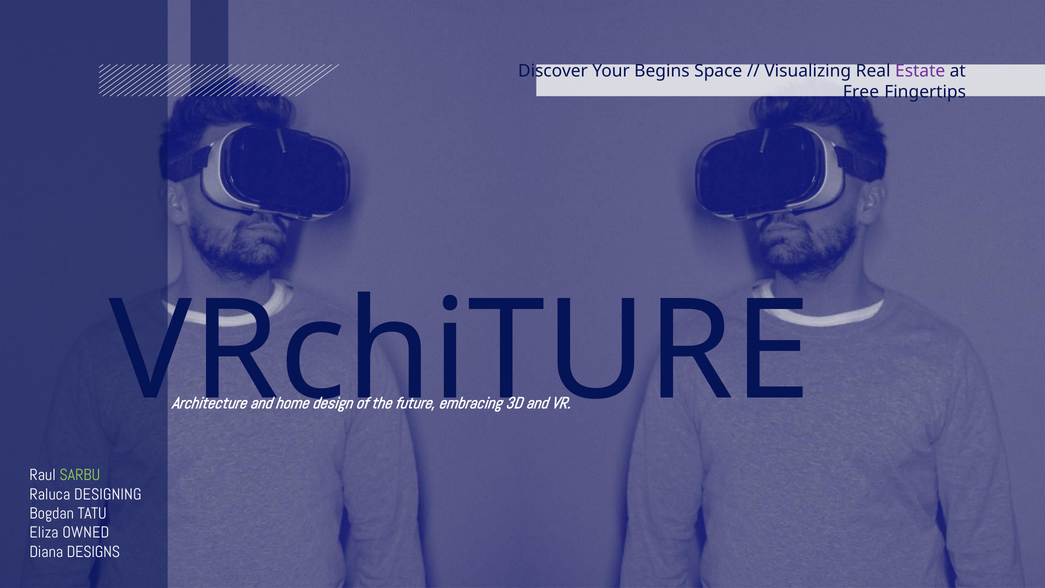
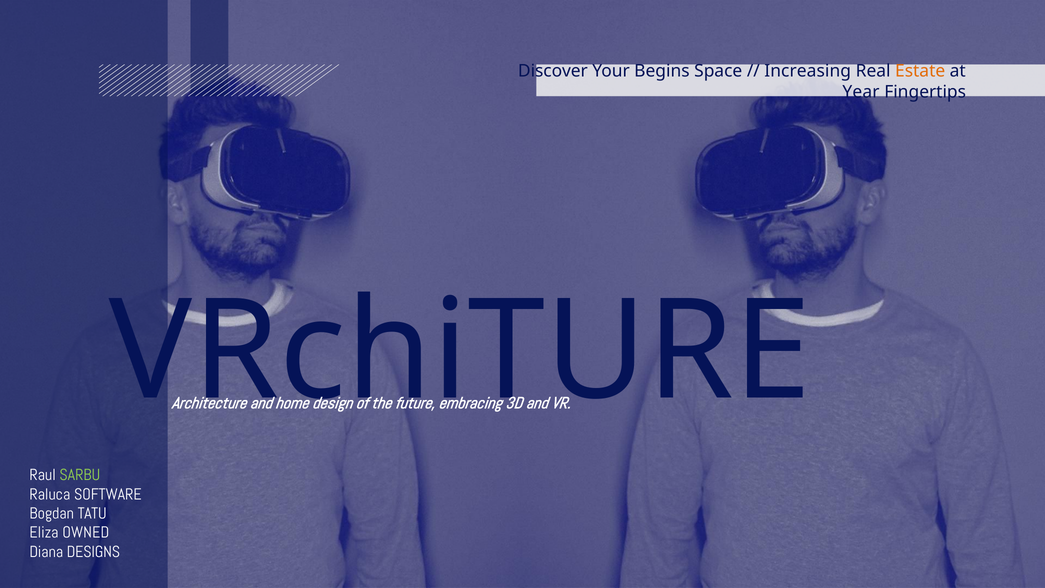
Visualizing: Visualizing -> Increasing
Estate colour: purple -> orange
Free: Free -> Year
DESIGNING: DESIGNING -> SOFTWARE
